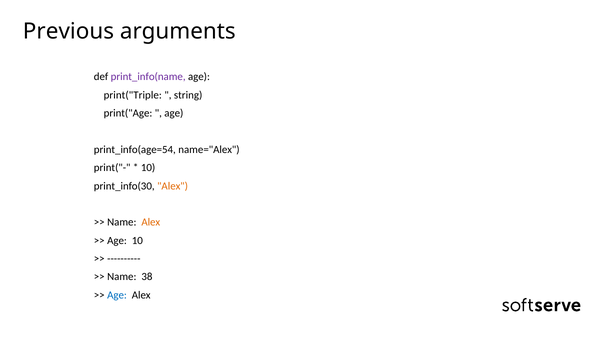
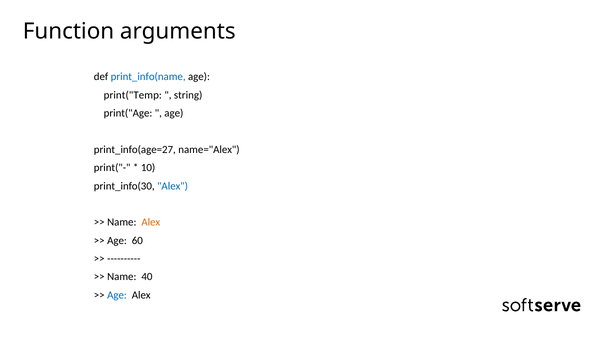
Previous: Previous -> Function
print_info(name colour: purple -> blue
print("Triple: print("Triple -> print("Temp
print_info(age=54: print_info(age=54 -> print_info(age=27
Alex at (173, 186) colour: orange -> blue
Age 10: 10 -> 60
38: 38 -> 40
